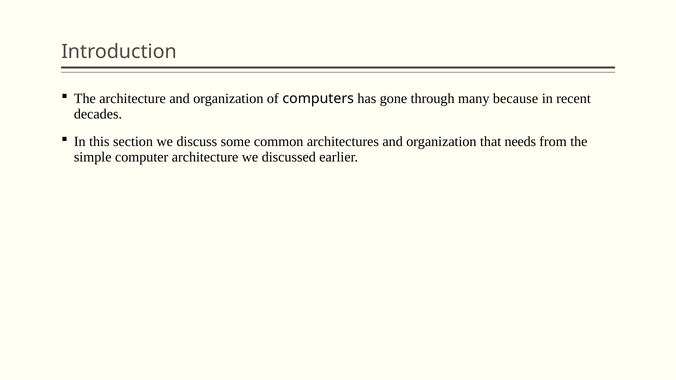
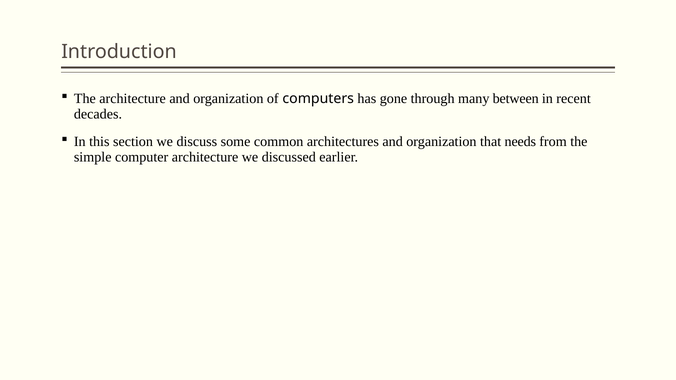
because: because -> between
